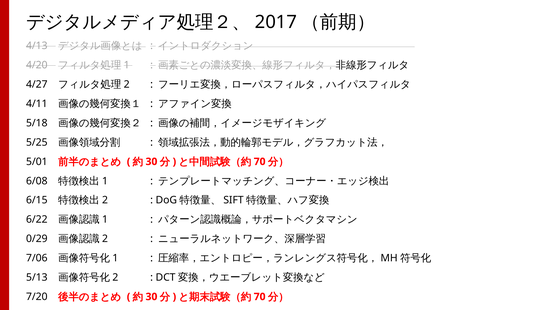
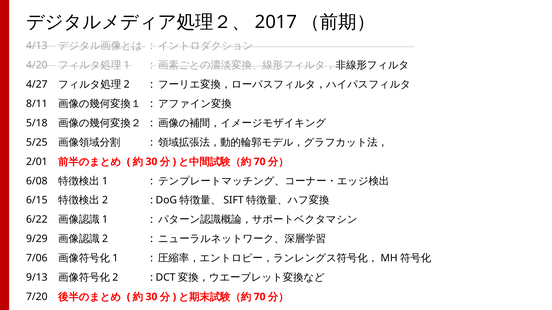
4/11: 4/11 -> 8/11
5/01: 5/01 -> 2/01
0/29: 0/29 -> 9/29
5/13: 5/13 -> 9/13
